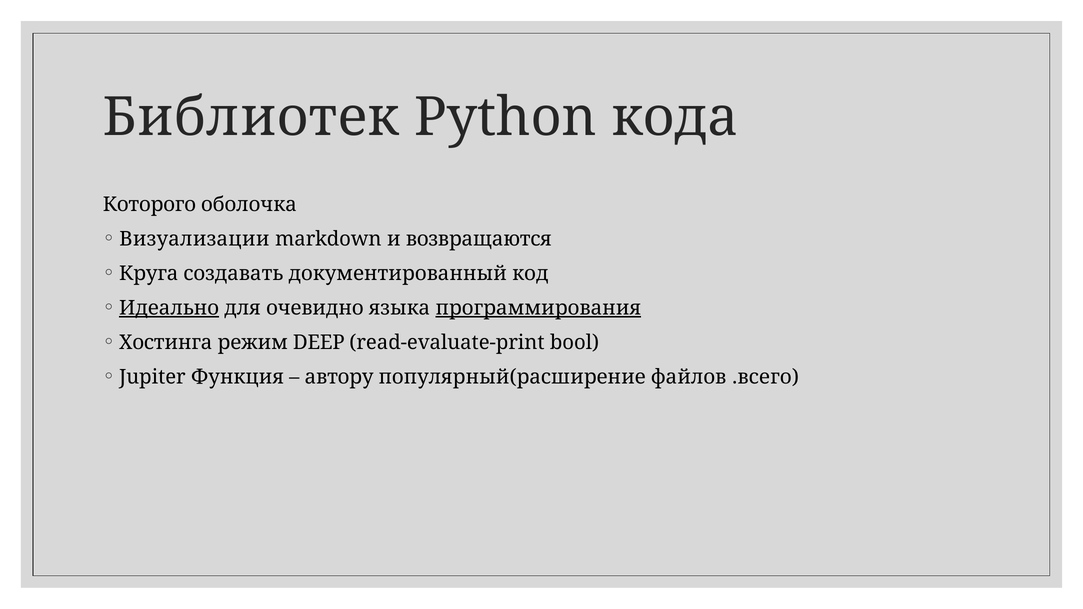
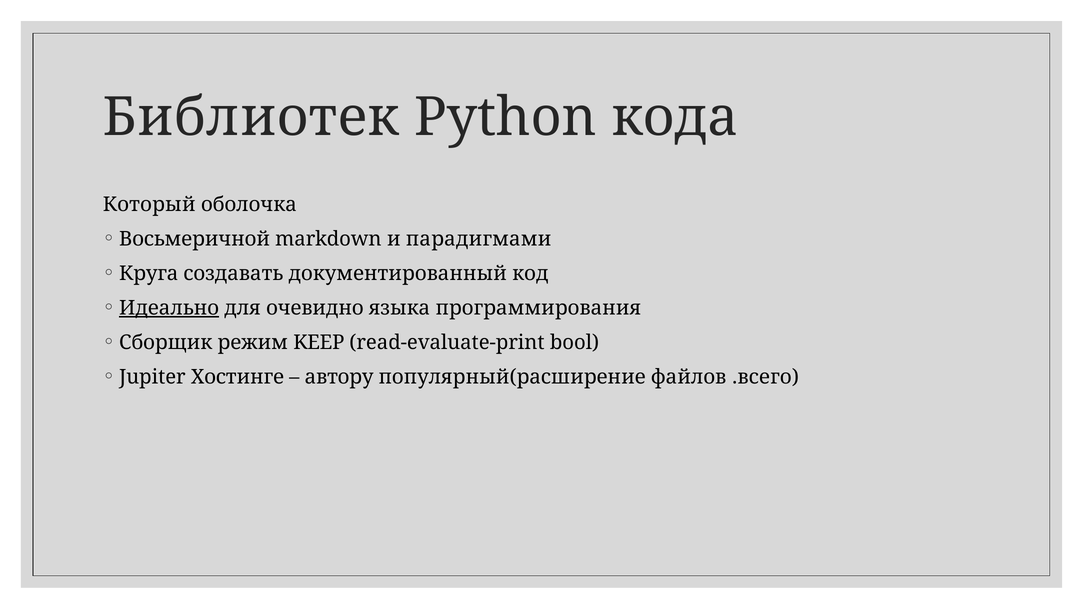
Которого: Которого -> Который
Визуализации: Визуализации -> Восьмеричной
возвращаются: возвращаются -> парадигмами
программирования underline: present -> none
Хостинга: Хостинга -> Сборщик
DEEP: DEEP -> KEEP
Функция: Функция -> Хостинге
